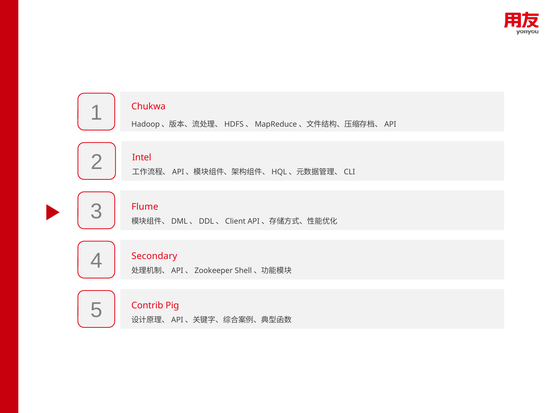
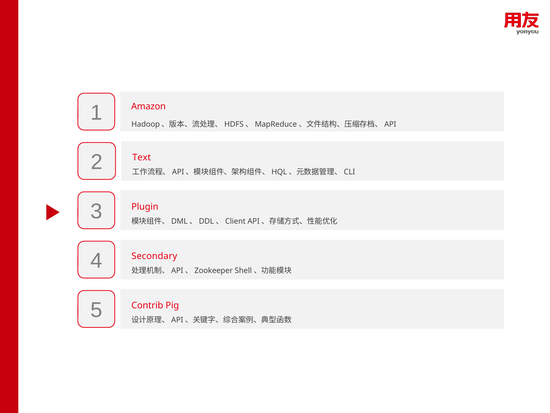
Chukwa: Chukwa -> Amazon
Intel: Intel -> Text
Flume: Flume -> Plugin
